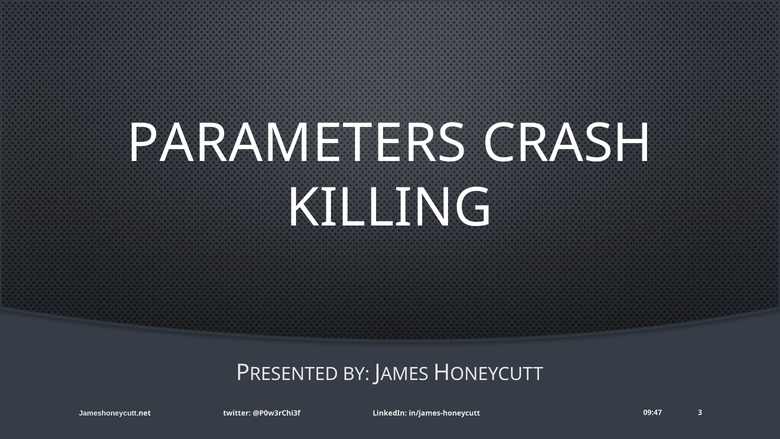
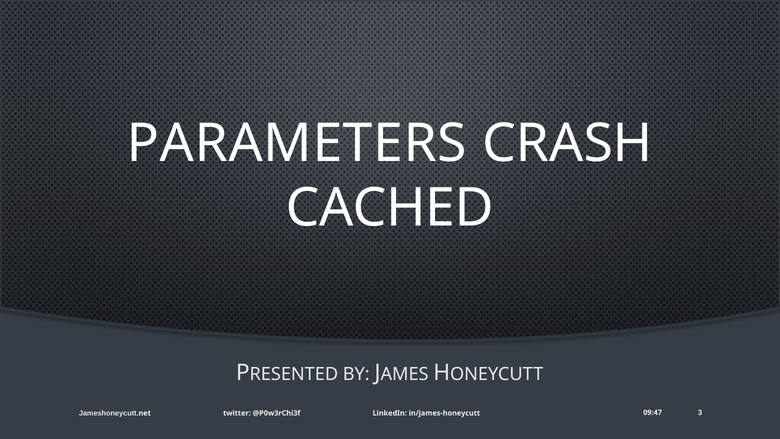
KILLING: KILLING -> CACHED
